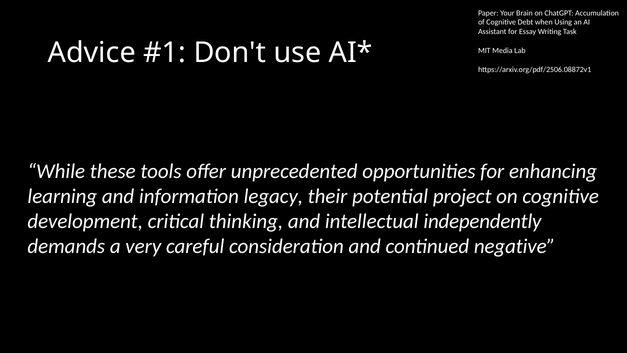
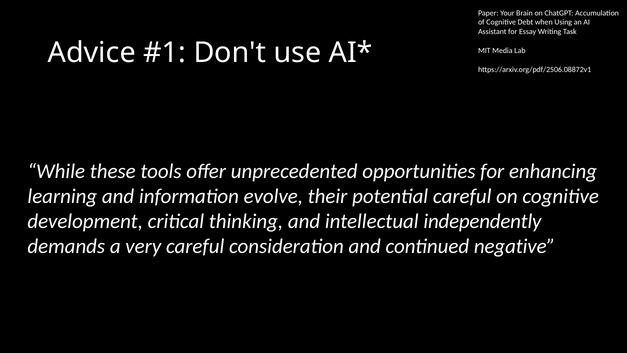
legacy: legacy -> evolve
potential project: project -> careful
